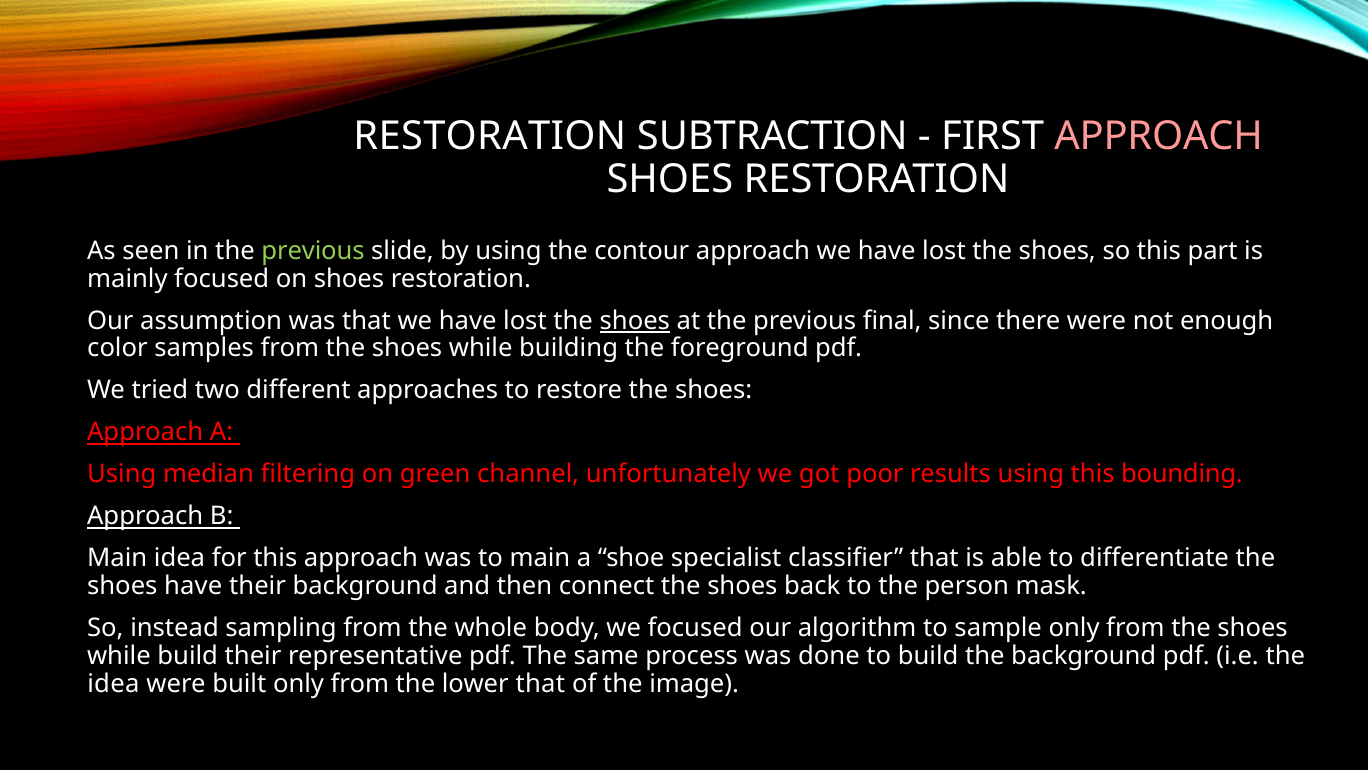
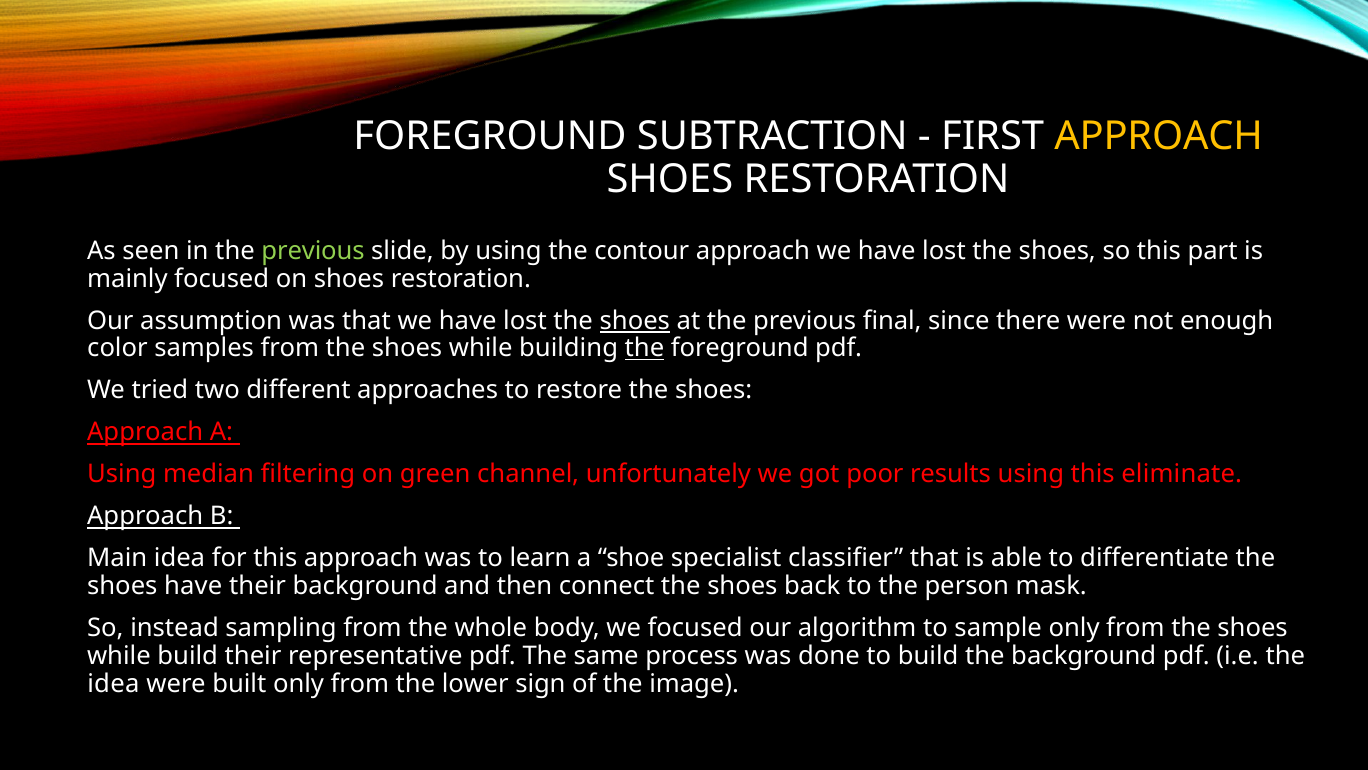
RESTORATION at (490, 136): RESTORATION -> FOREGROUND
APPROACH at (1159, 136) colour: pink -> yellow
the at (644, 348) underline: none -> present
bounding: bounding -> eliminate
to main: main -> learn
lower that: that -> sign
